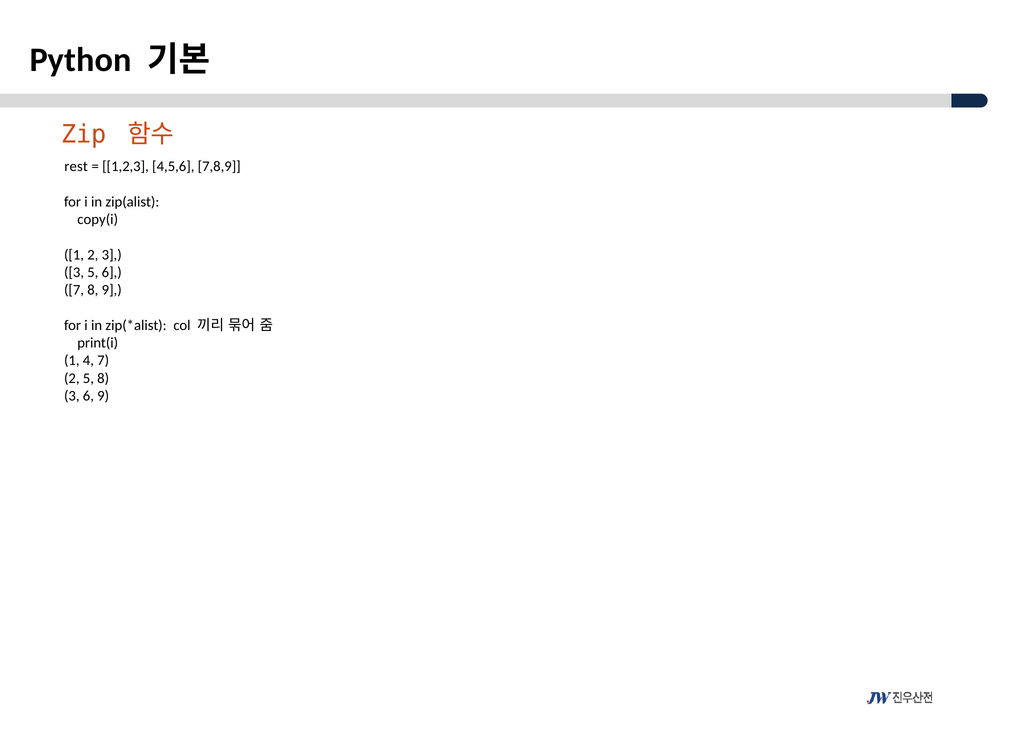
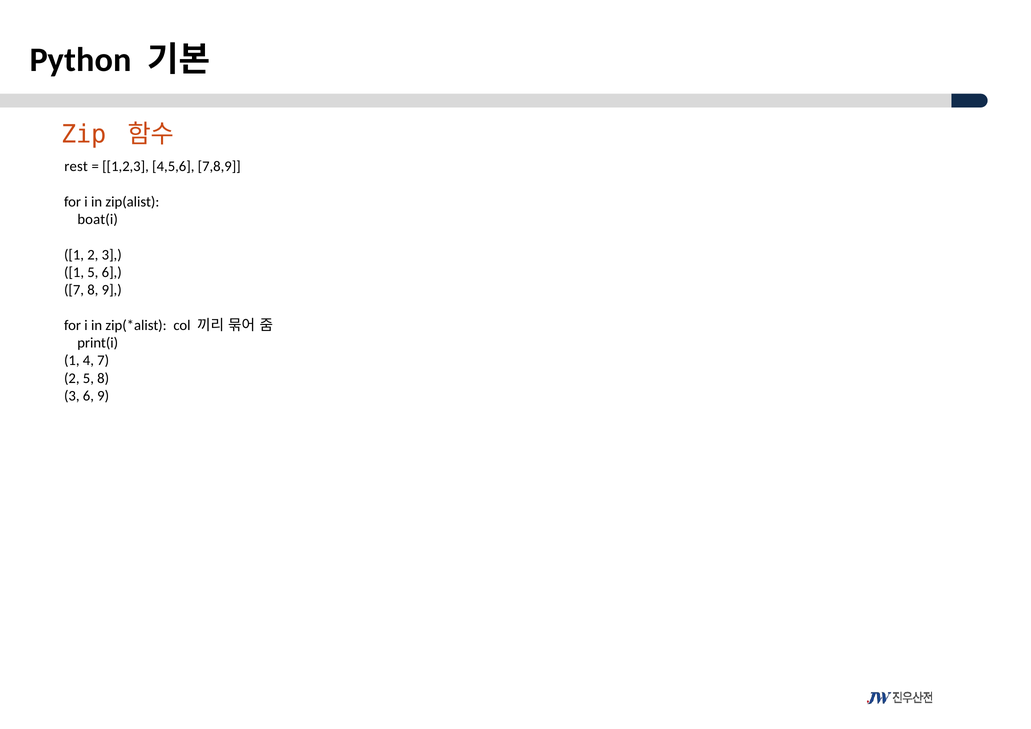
copy(i: copy(i -> boat(i
3 at (74, 272): 3 -> 1
